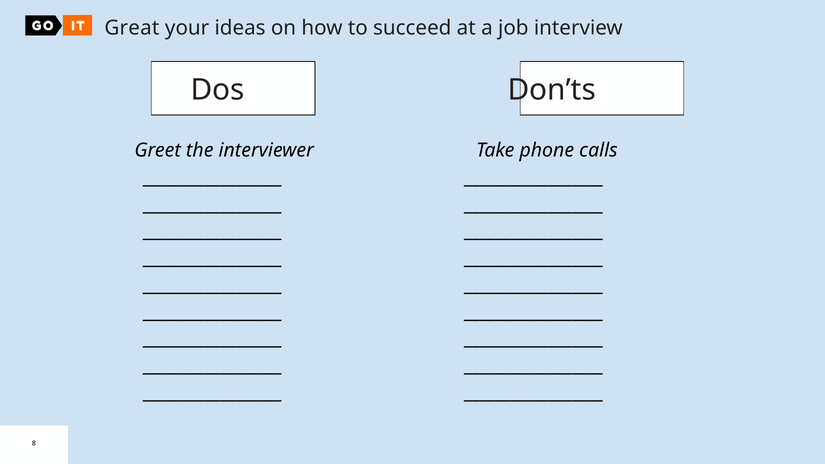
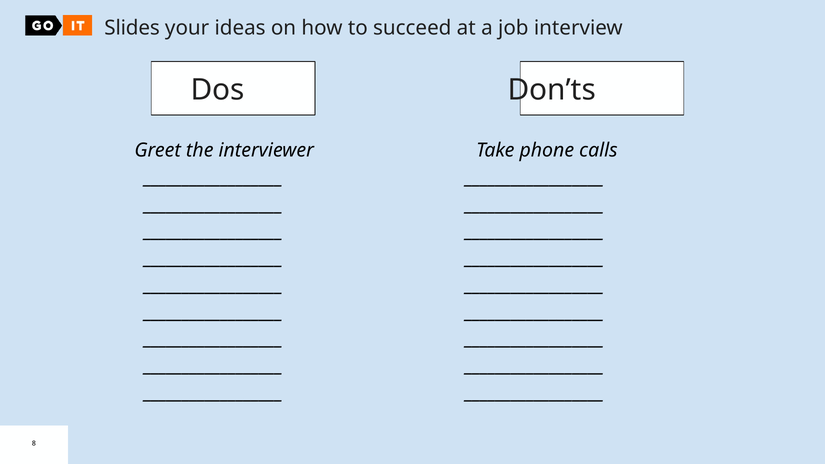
Great: Great -> Slides
